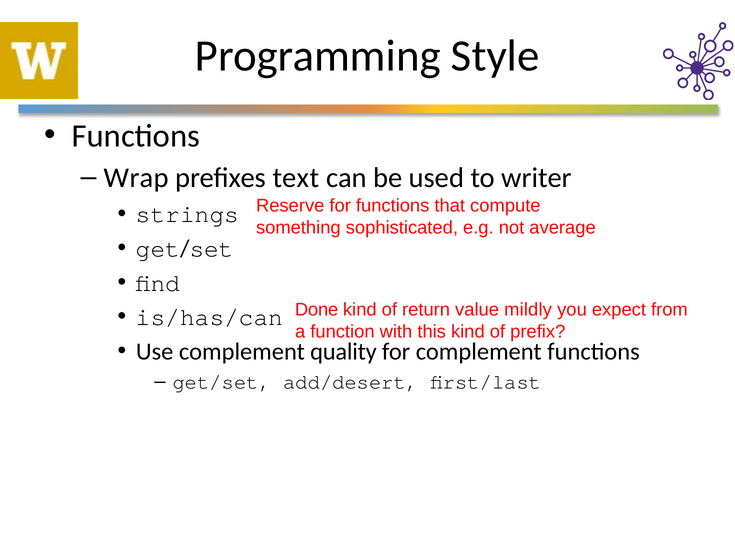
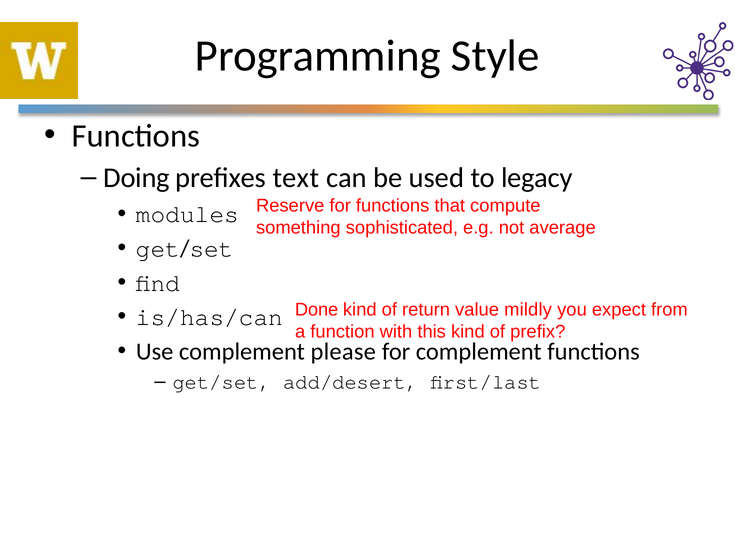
Wrap: Wrap -> Doing
writer: writer -> legacy
strings: strings -> modules
quality: quality -> please
